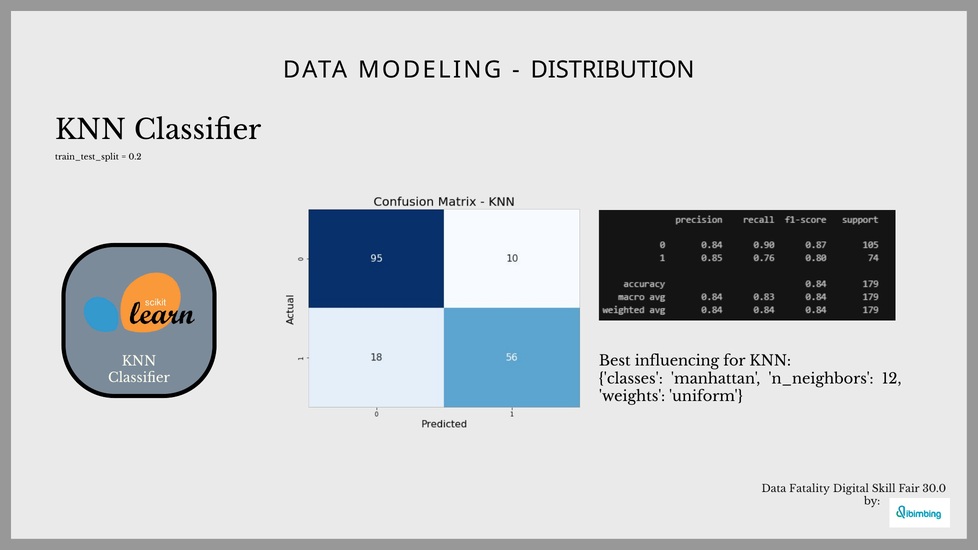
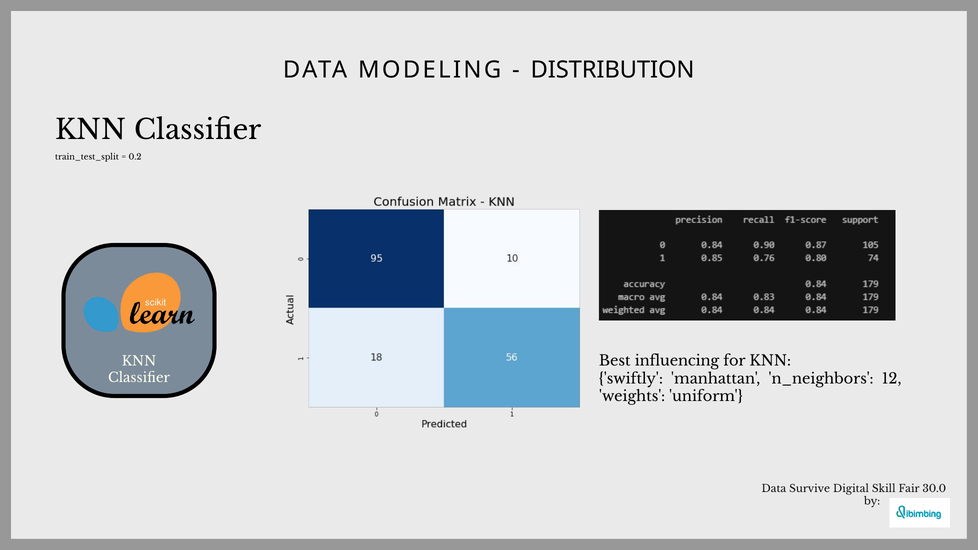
classes: classes -> swiftly
Fatality: Fatality -> Survive
